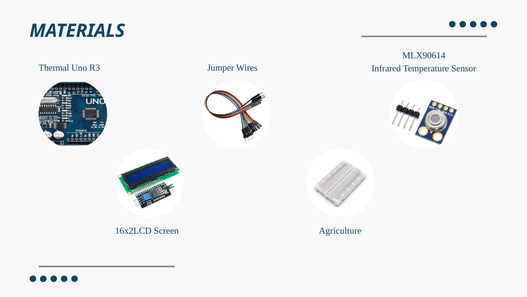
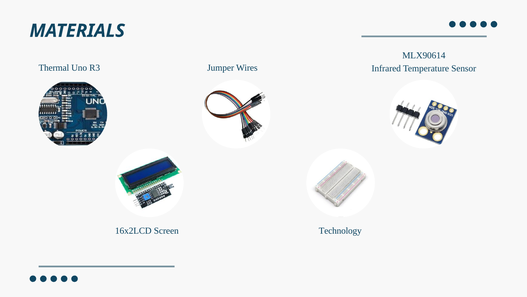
Agriculture: Agriculture -> Technology
